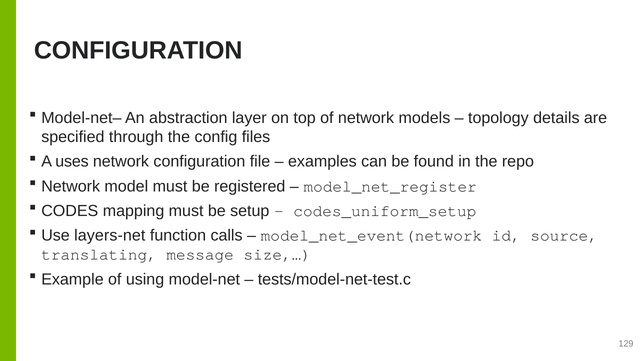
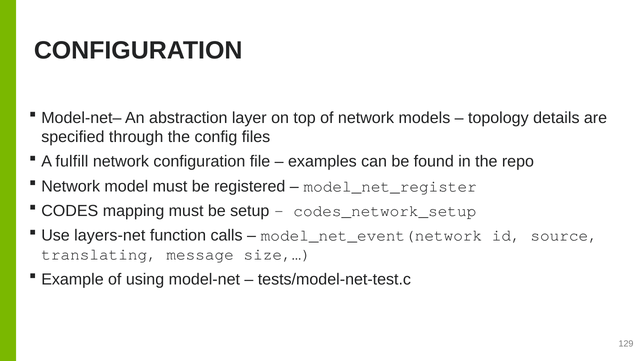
uses: uses -> fulfill
codes_uniform_setup: codes_uniform_setup -> codes_network_setup
